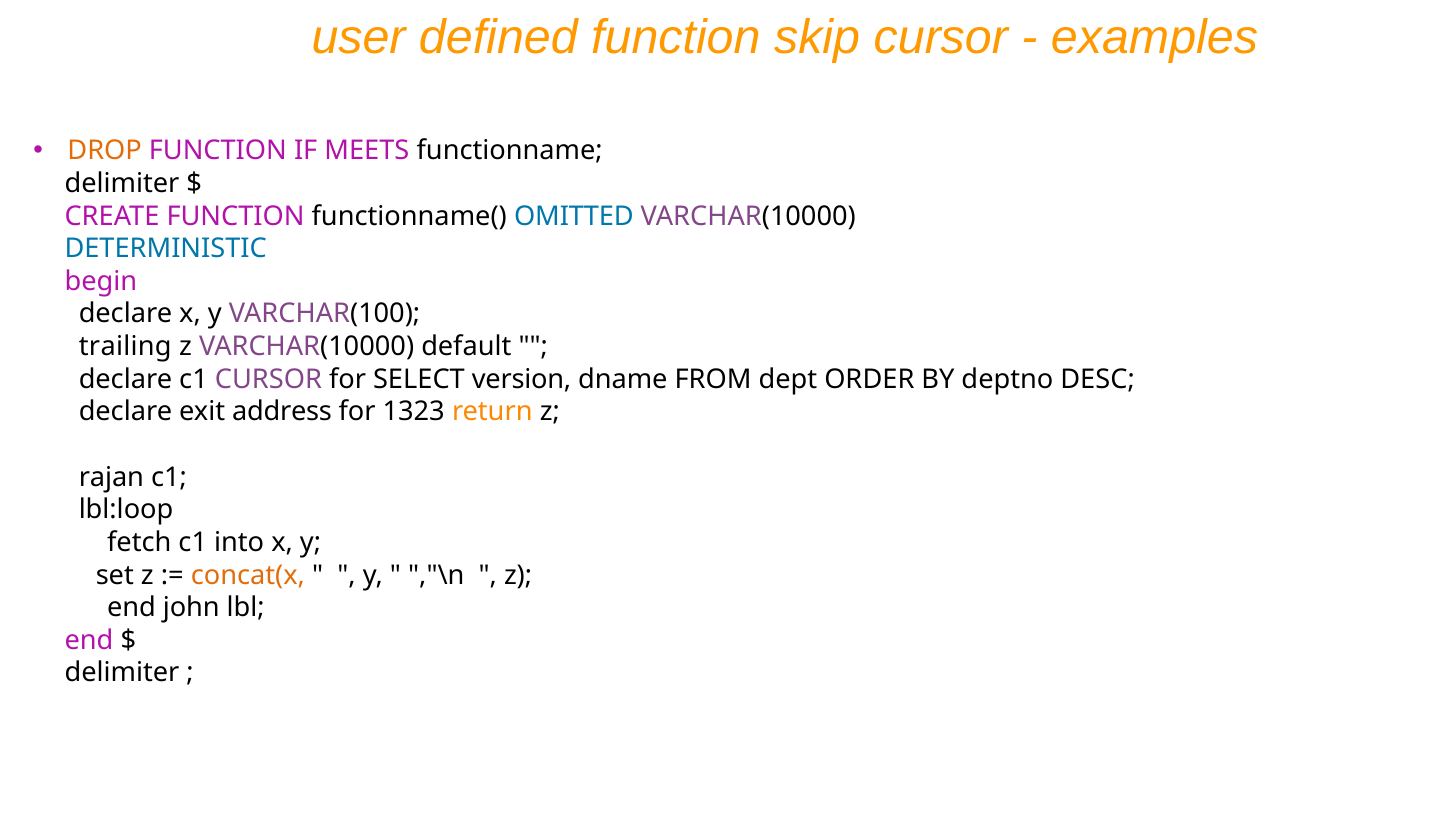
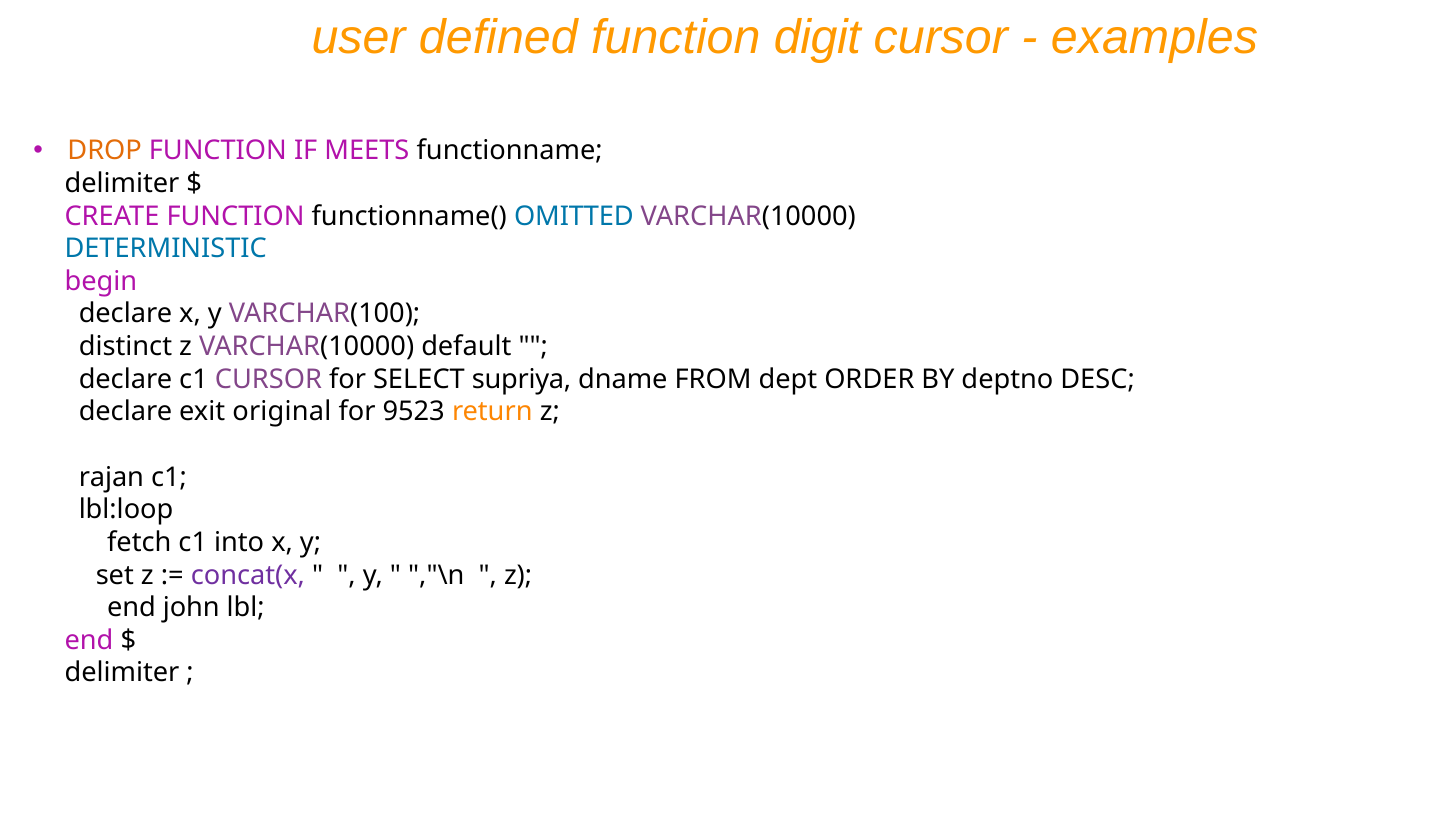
skip: skip -> digit
trailing: trailing -> distinct
version: version -> supriya
address: address -> original
1323: 1323 -> 9523
concat(x colour: orange -> purple
